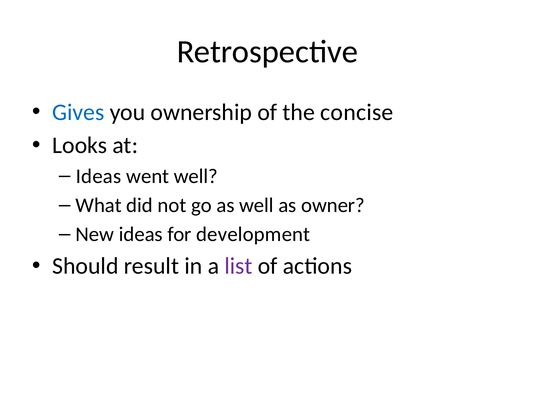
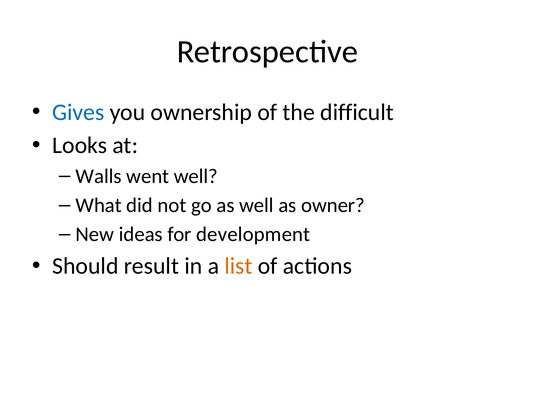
concise: concise -> difficult
Ideas at (99, 176): Ideas -> Walls
list colour: purple -> orange
